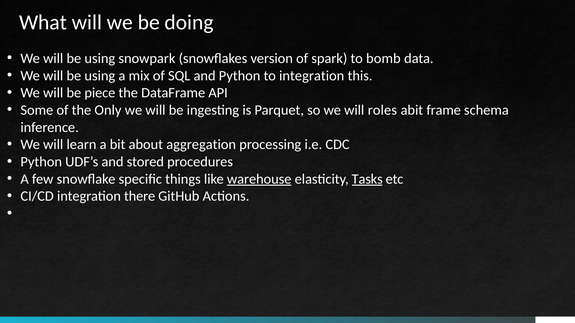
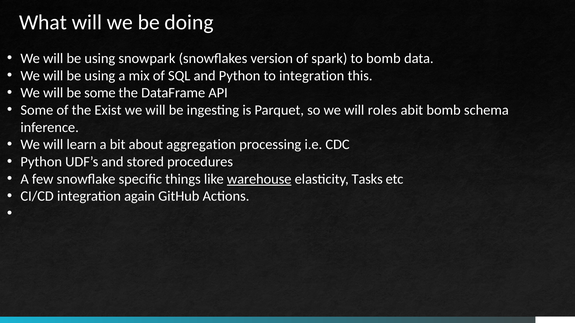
be piece: piece -> some
Only: Only -> Exist
abit frame: frame -> bomb
Tasks underline: present -> none
there: there -> again
